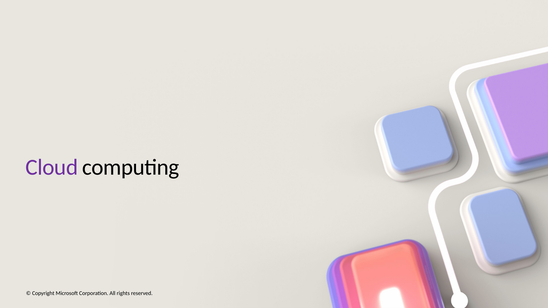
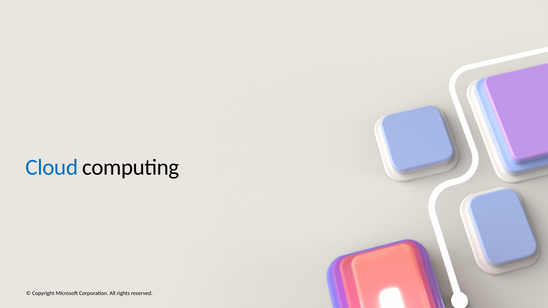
Cloud colour: purple -> blue
